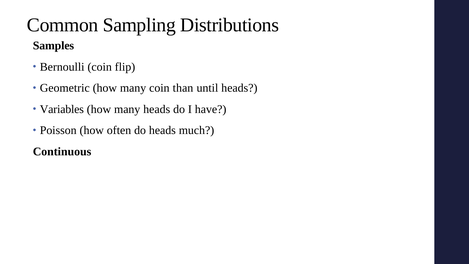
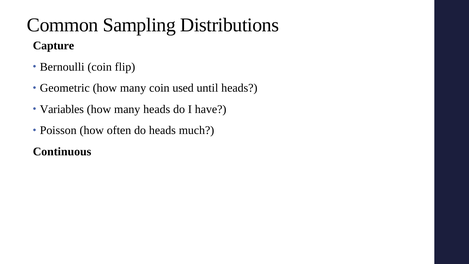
Samples: Samples -> Capture
than: than -> used
